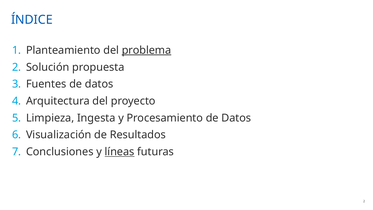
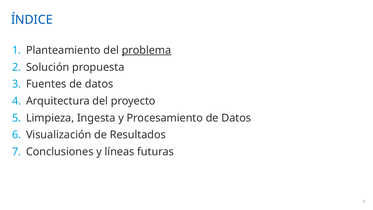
líneas underline: present -> none
